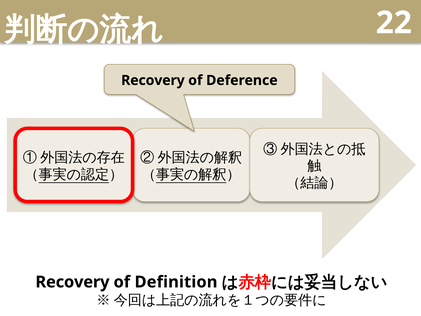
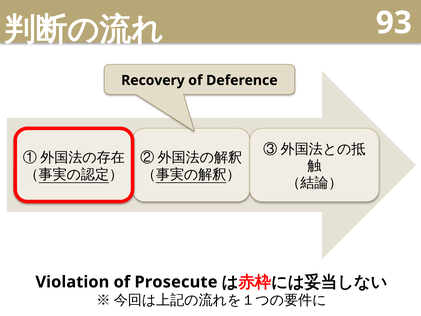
22: 22 -> 93
Recovery at (72, 282): Recovery -> Violation
Definition: Definition -> Prosecute
